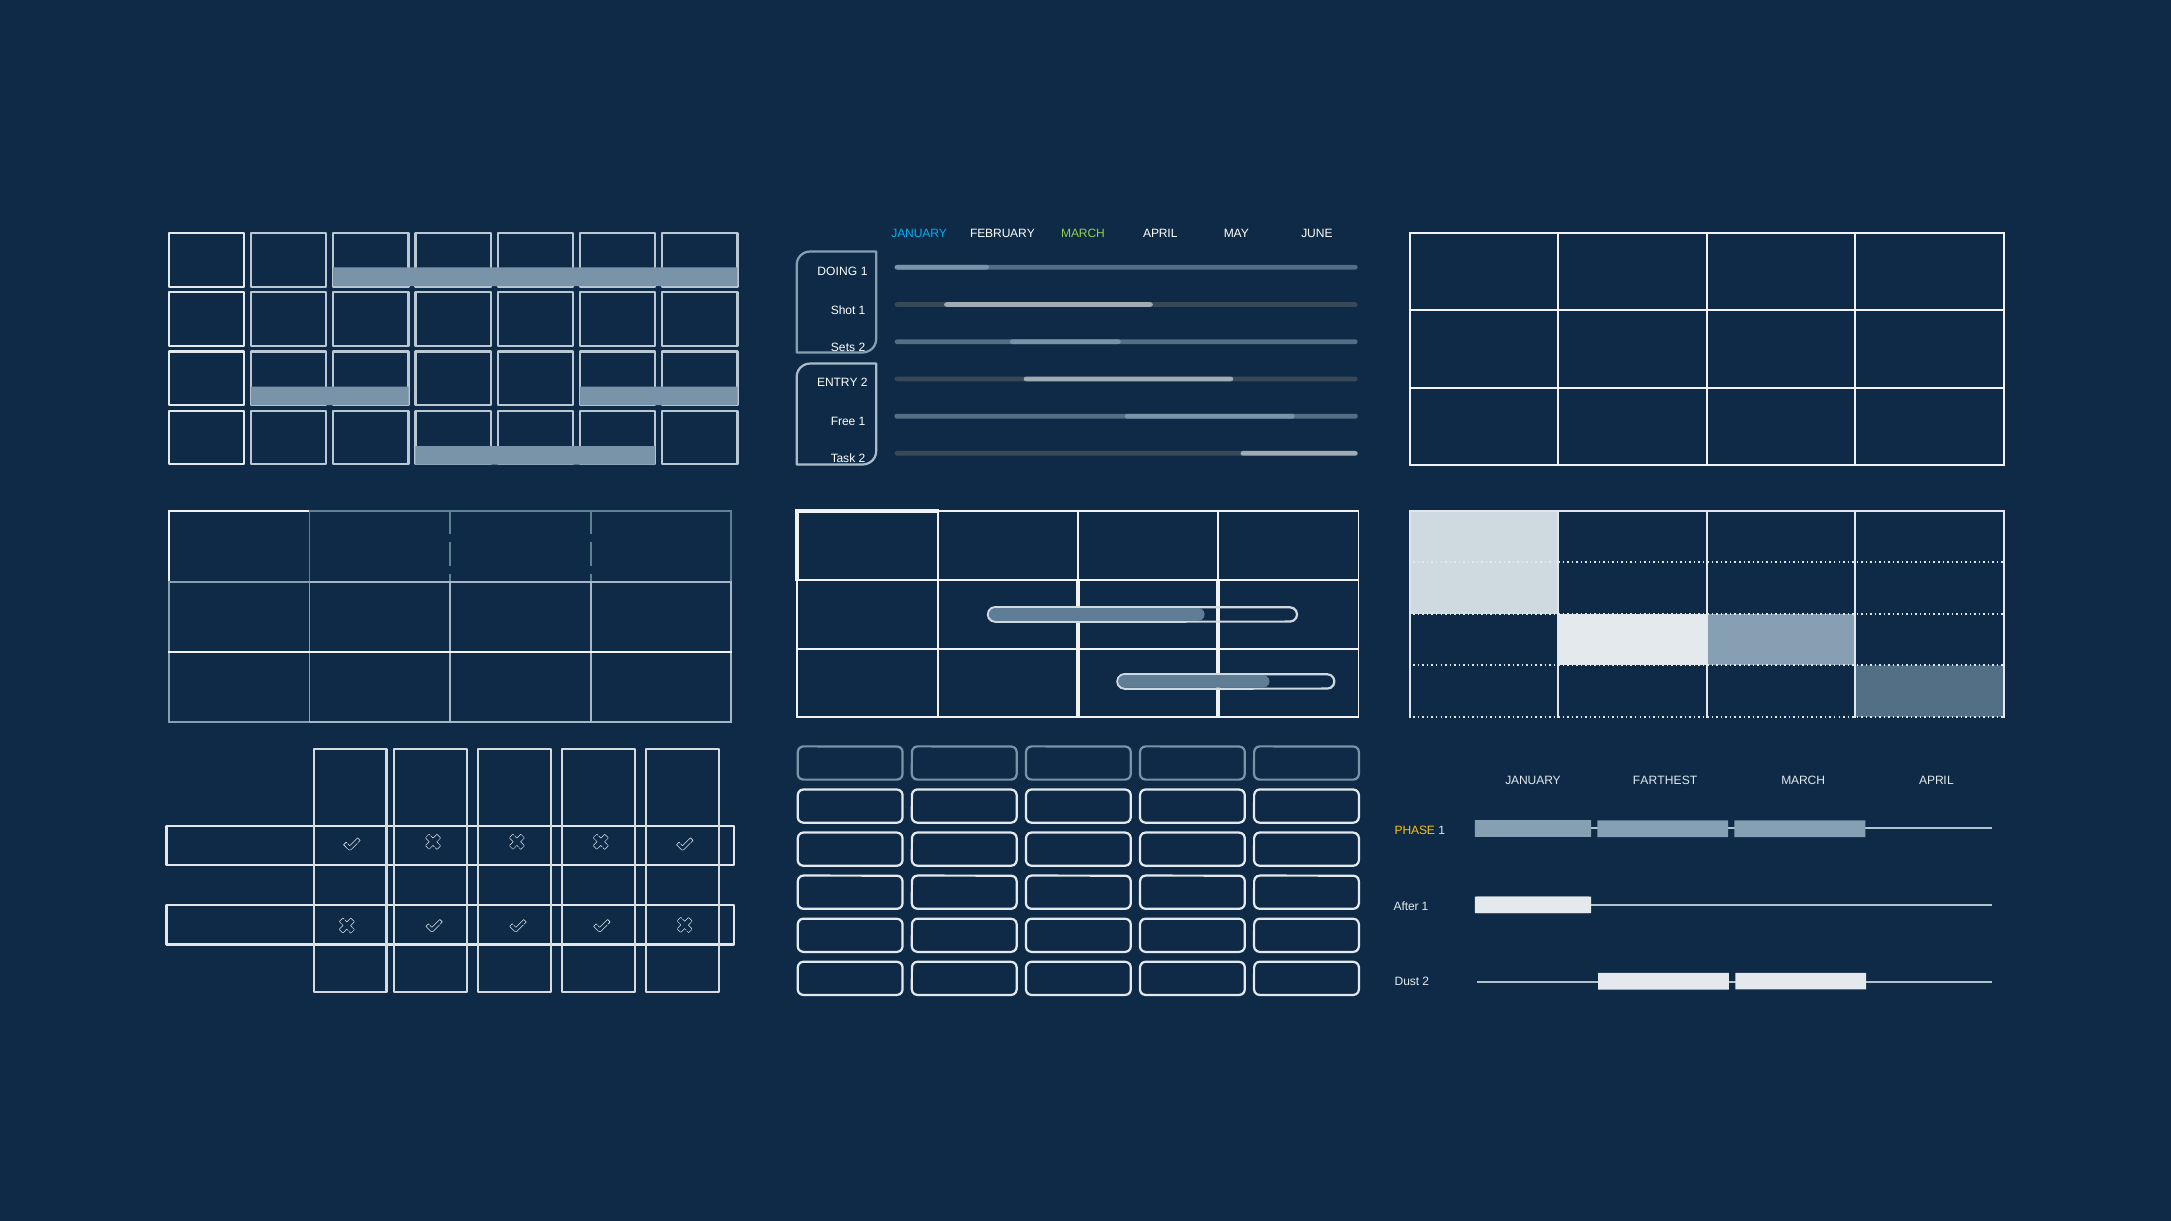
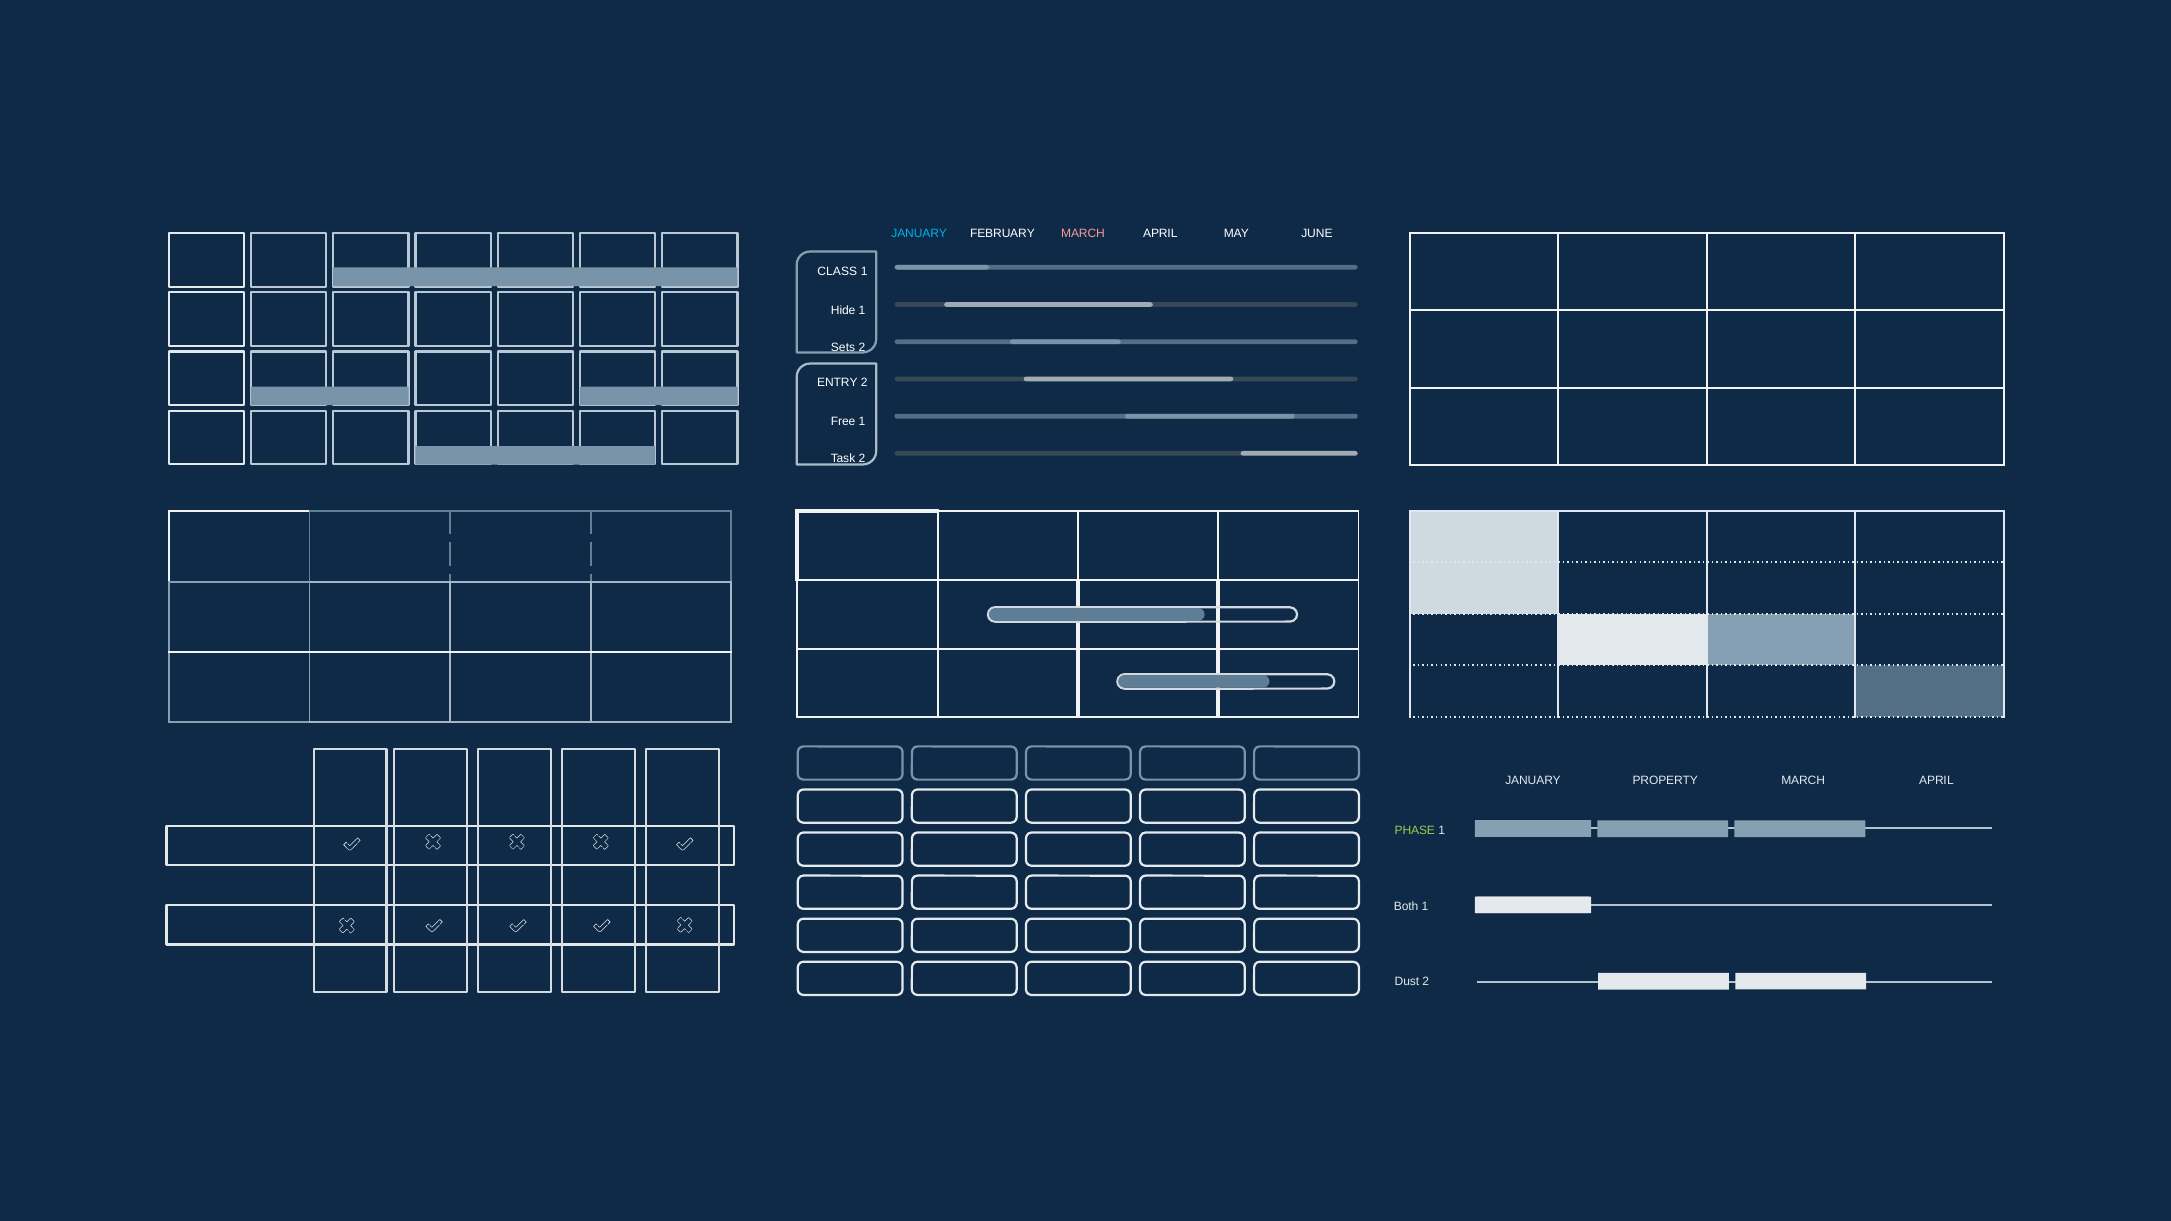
MARCH at (1083, 234) colour: light green -> pink
DOING: DOING -> CLASS
Shot: Shot -> Hide
FARTHEST: FARTHEST -> PROPERTY
PHASE colour: yellow -> light green
After: After -> Both
